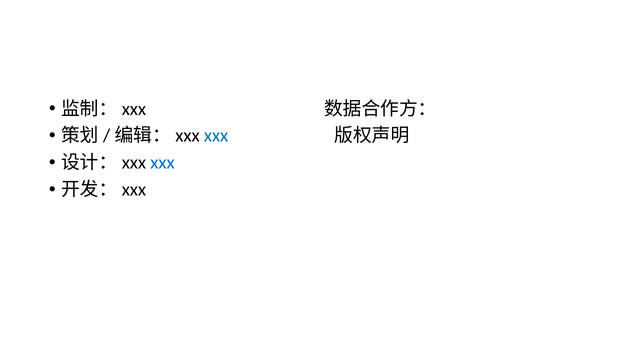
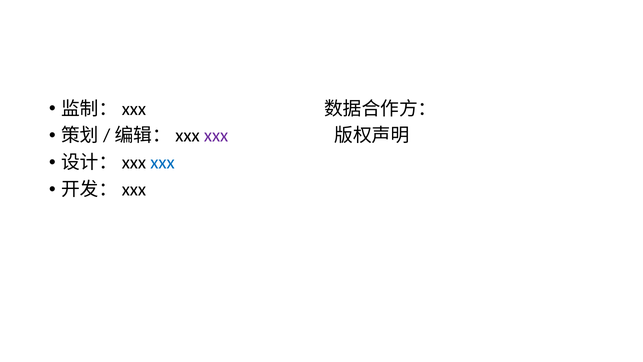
xxx at (216, 136) colour: blue -> purple
